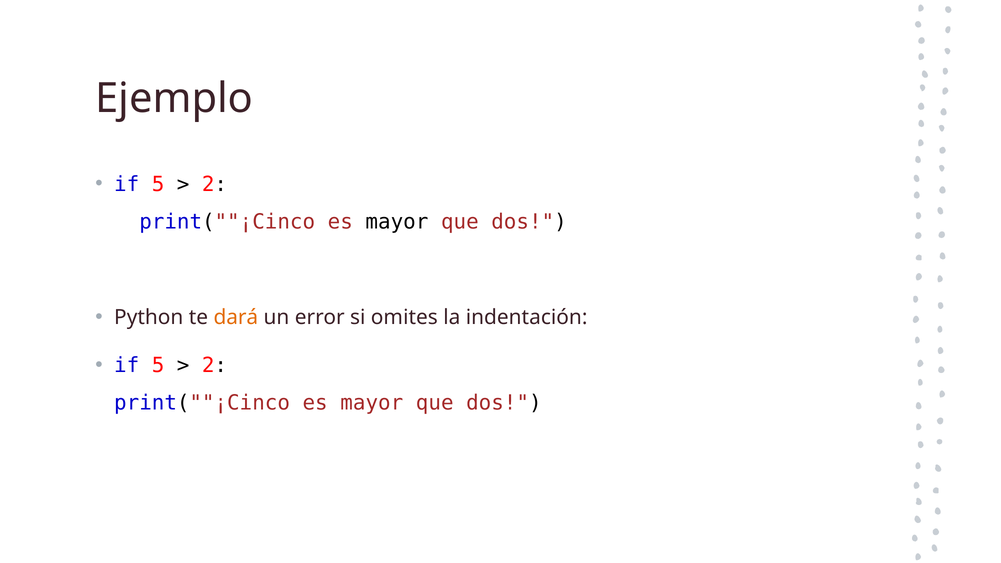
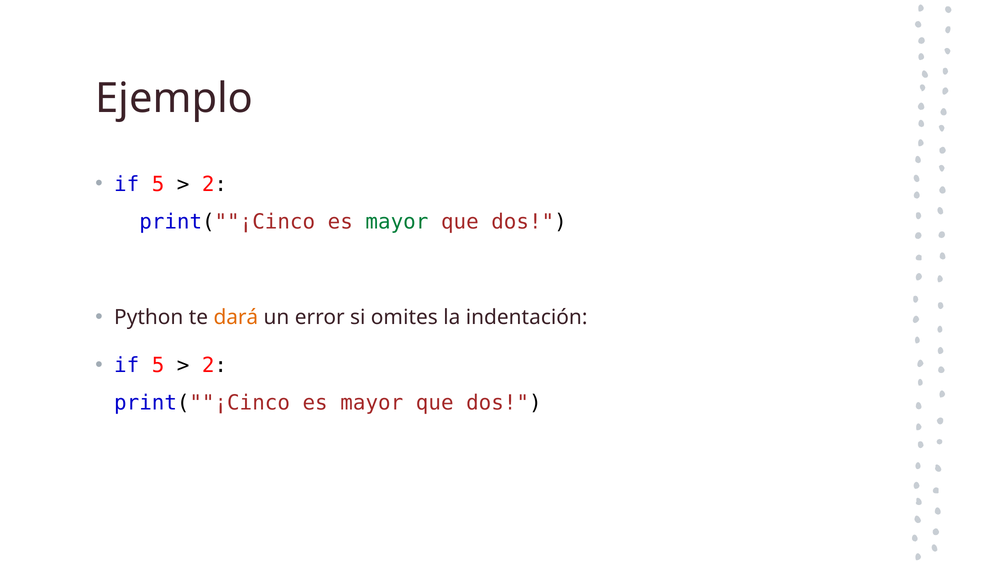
mayor at (397, 222) colour: black -> green
